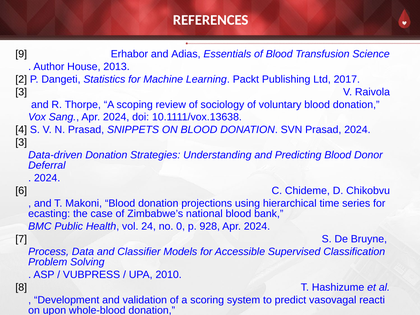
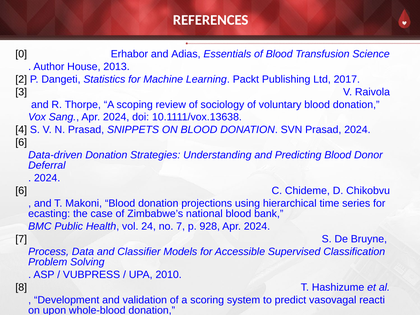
9 at (21, 54): 9 -> 0
3 at (21, 142): 3 -> 6
no 0: 0 -> 7
